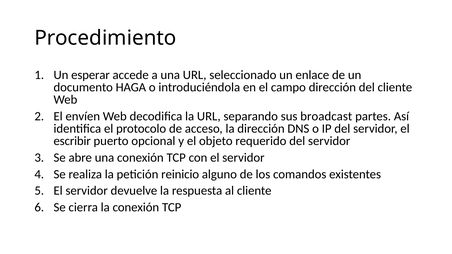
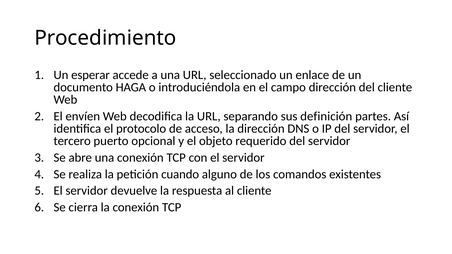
broadcast: broadcast -> definición
escribir: escribir -> tercero
reinicio: reinicio -> cuando
